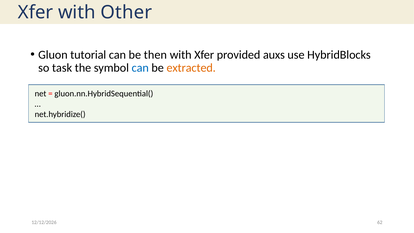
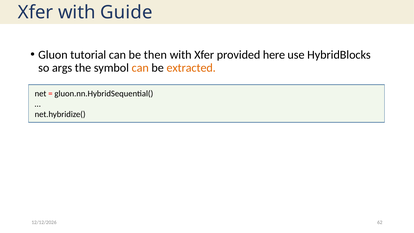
Other: Other -> Guide
auxs: auxs -> here
task: task -> args
can at (140, 68) colour: blue -> orange
